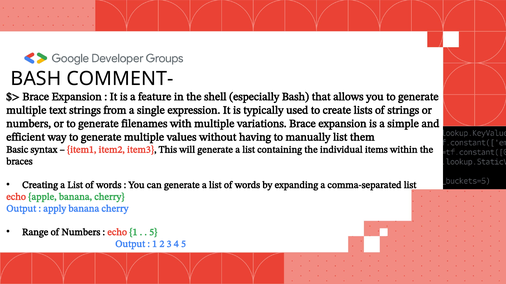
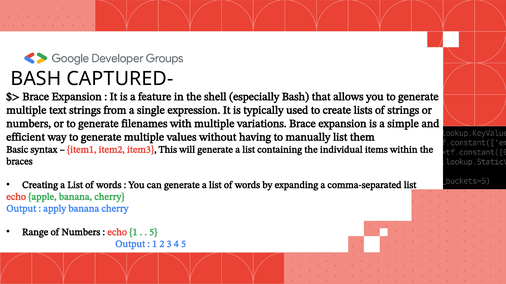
COMMENT-: COMMENT- -> CAPTURED-
